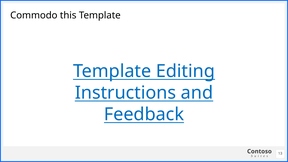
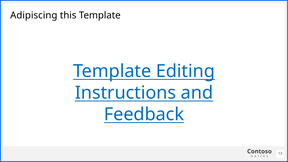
Commodo: Commodo -> Adipiscing
